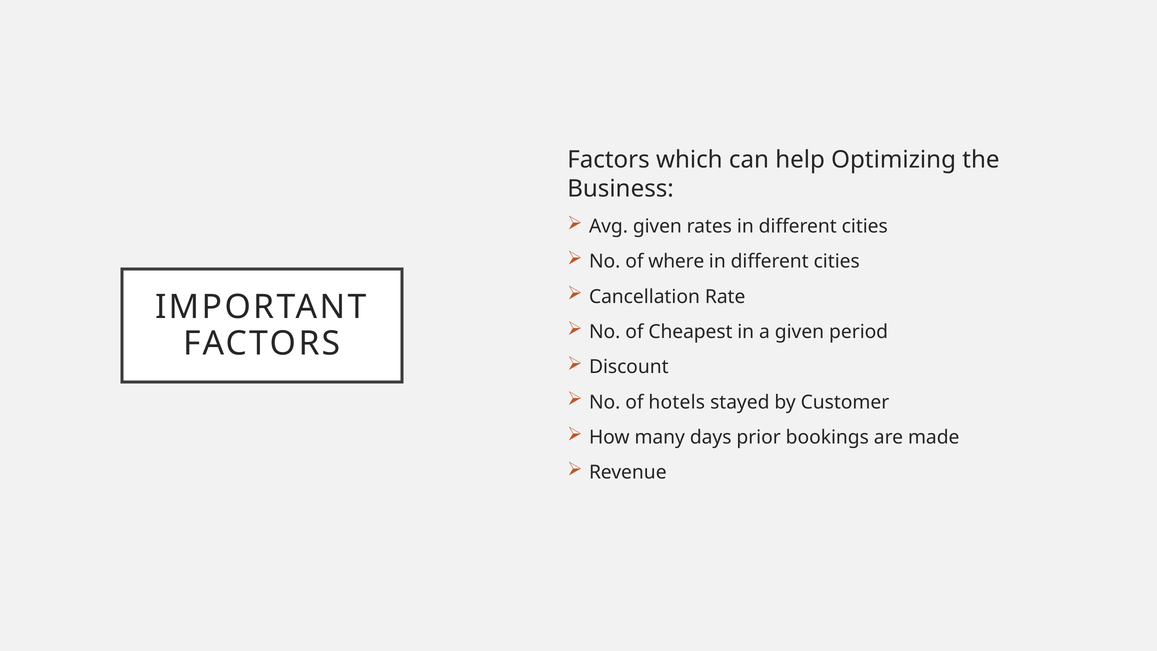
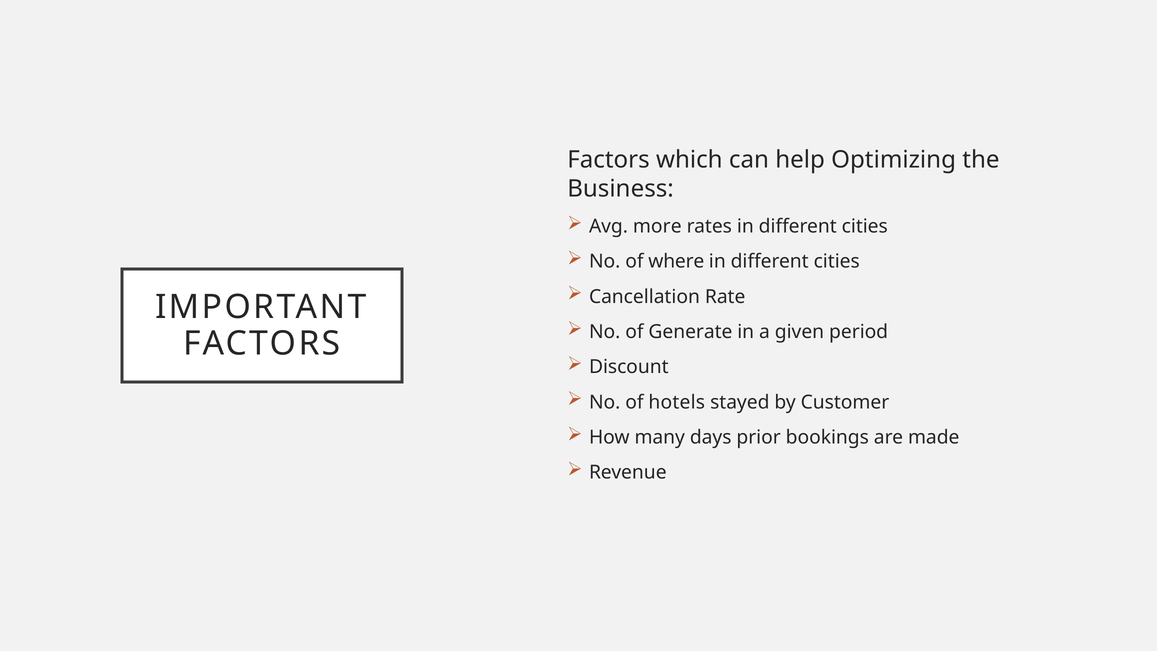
Avg given: given -> more
Cheapest: Cheapest -> Generate
